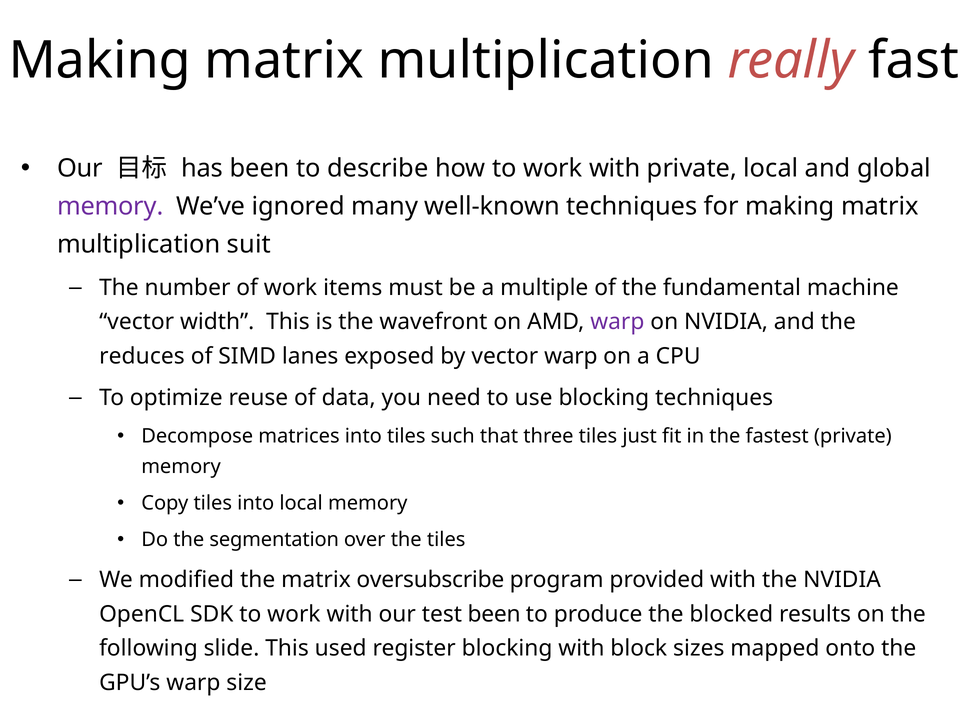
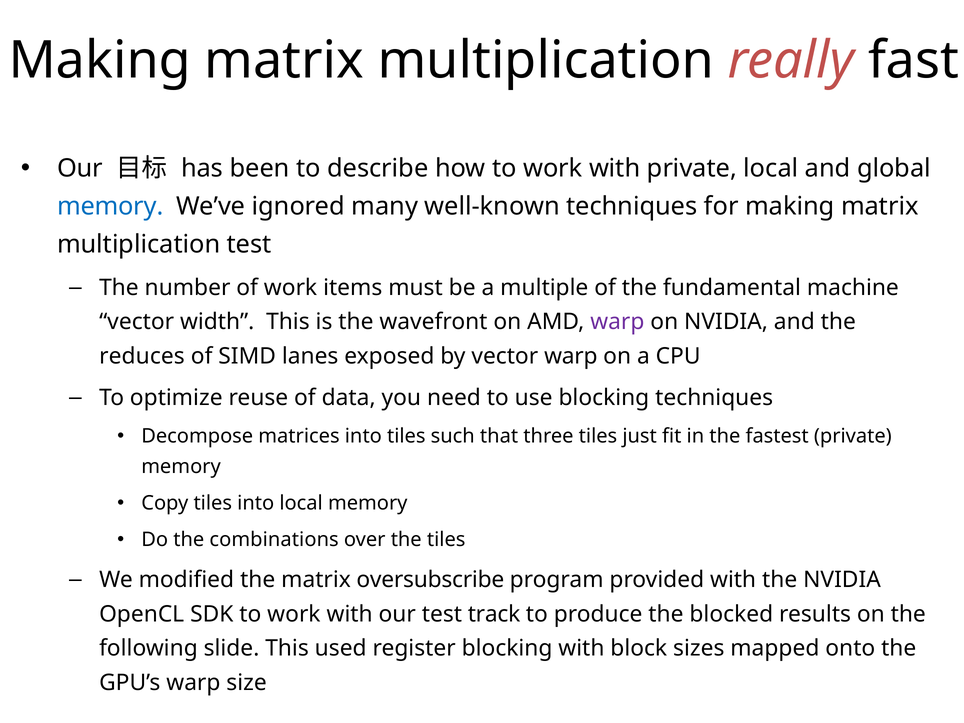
memory at (110, 206) colour: purple -> blue
multiplication suit: suit -> test
segmentation: segmentation -> combinations
test been: been -> track
